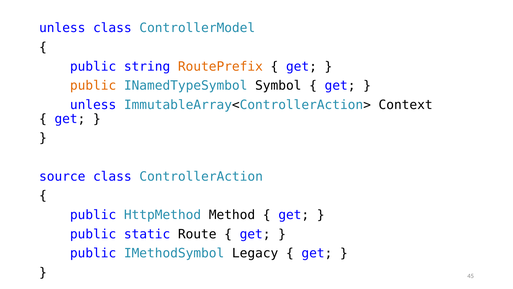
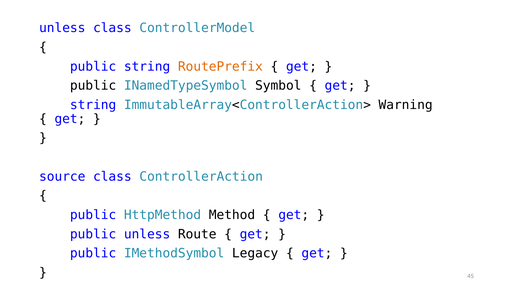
public at (93, 86) colour: orange -> black
unless at (93, 105): unless -> string
Context: Context -> Warning
public static: static -> unless
